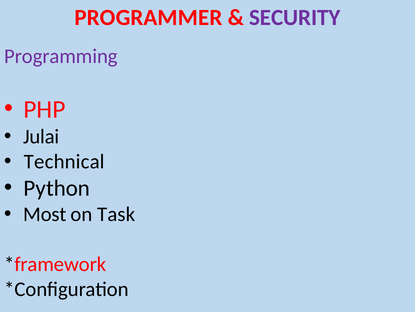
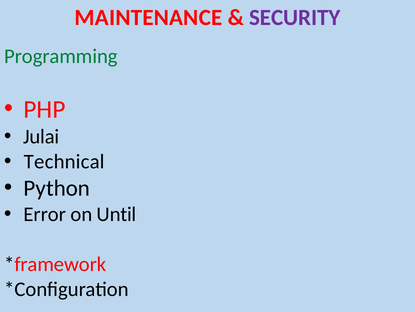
PROGRAMMER: PROGRAMMER -> MAINTENANCE
Programming colour: purple -> green
Most: Most -> Error
Task: Task -> Until
